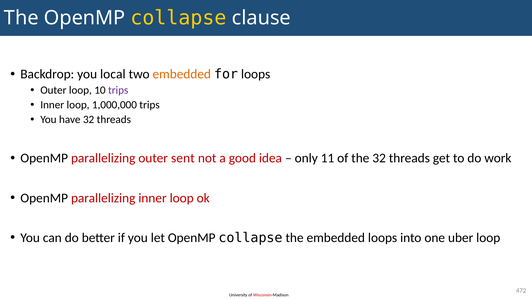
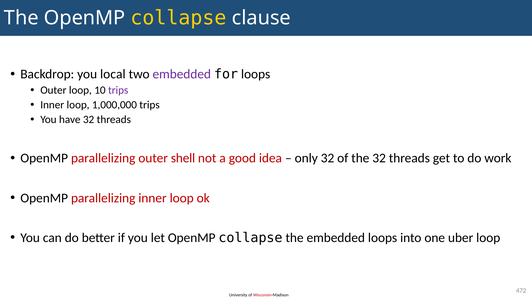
embedded at (182, 74) colour: orange -> purple
sent: sent -> shell
only 11: 11 -> 32
